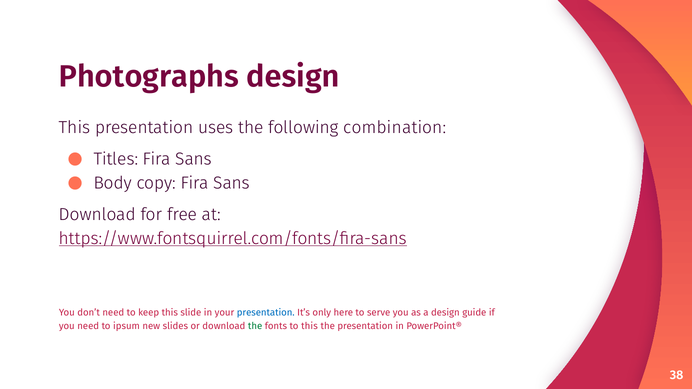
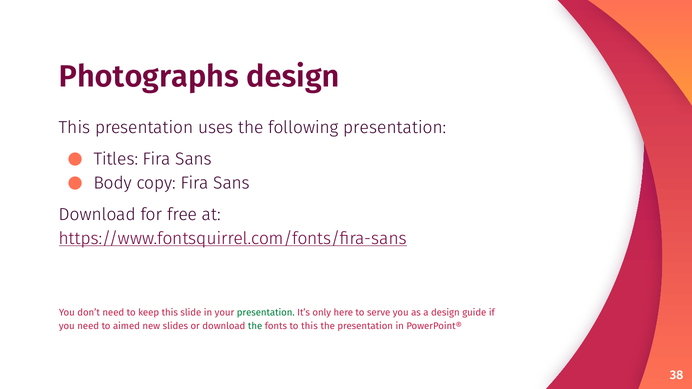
following combination: combination -> presentation
presentation at (266, 313) colour: blue -> green
ipsum: ipsum -> aimed
